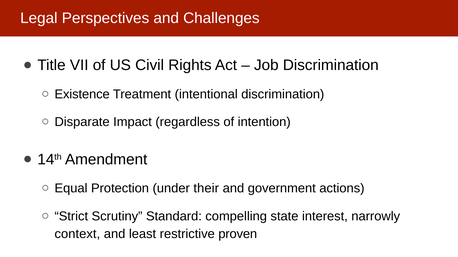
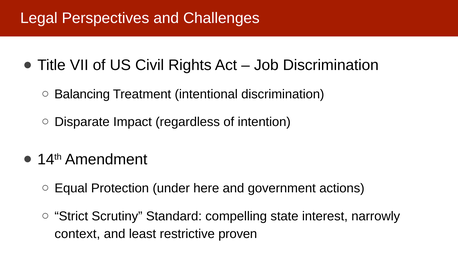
Existence: Existence -> Balancing
their: their -> here
